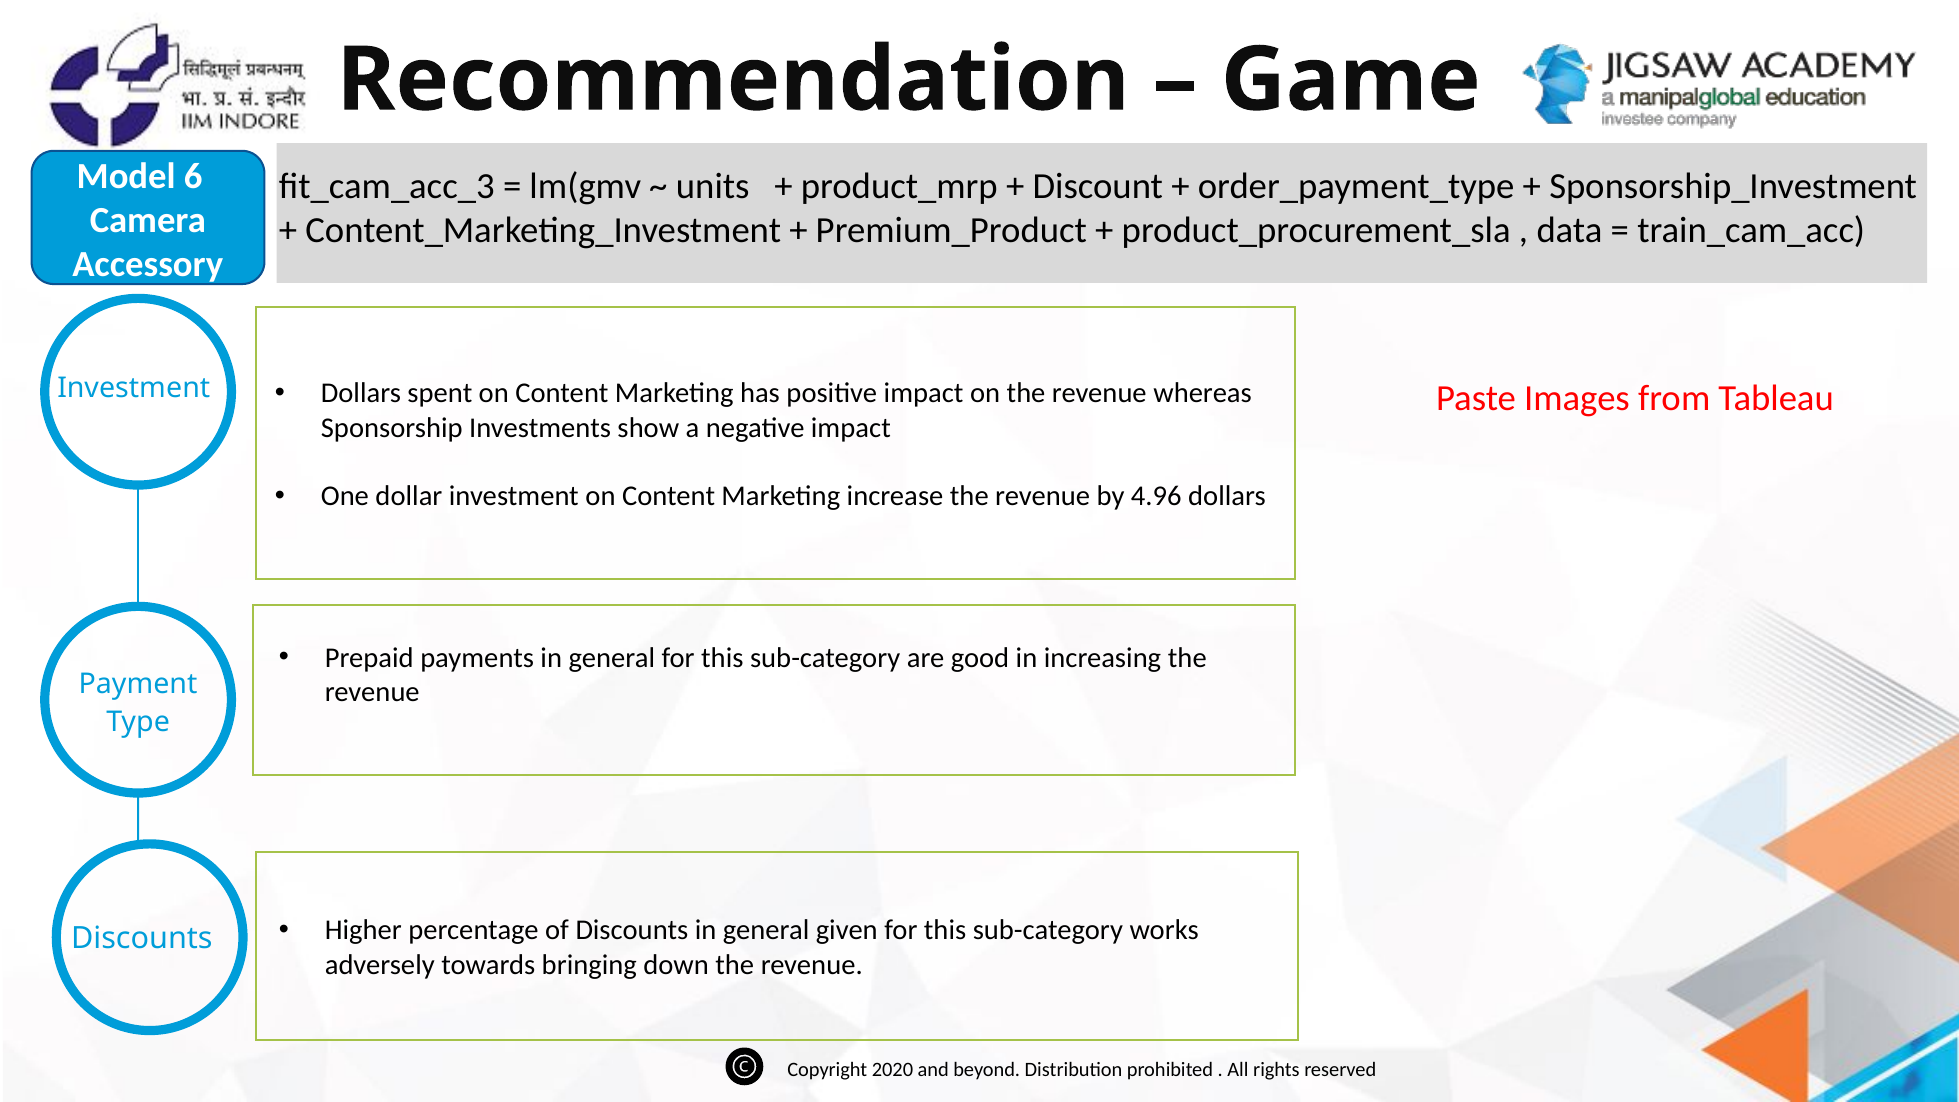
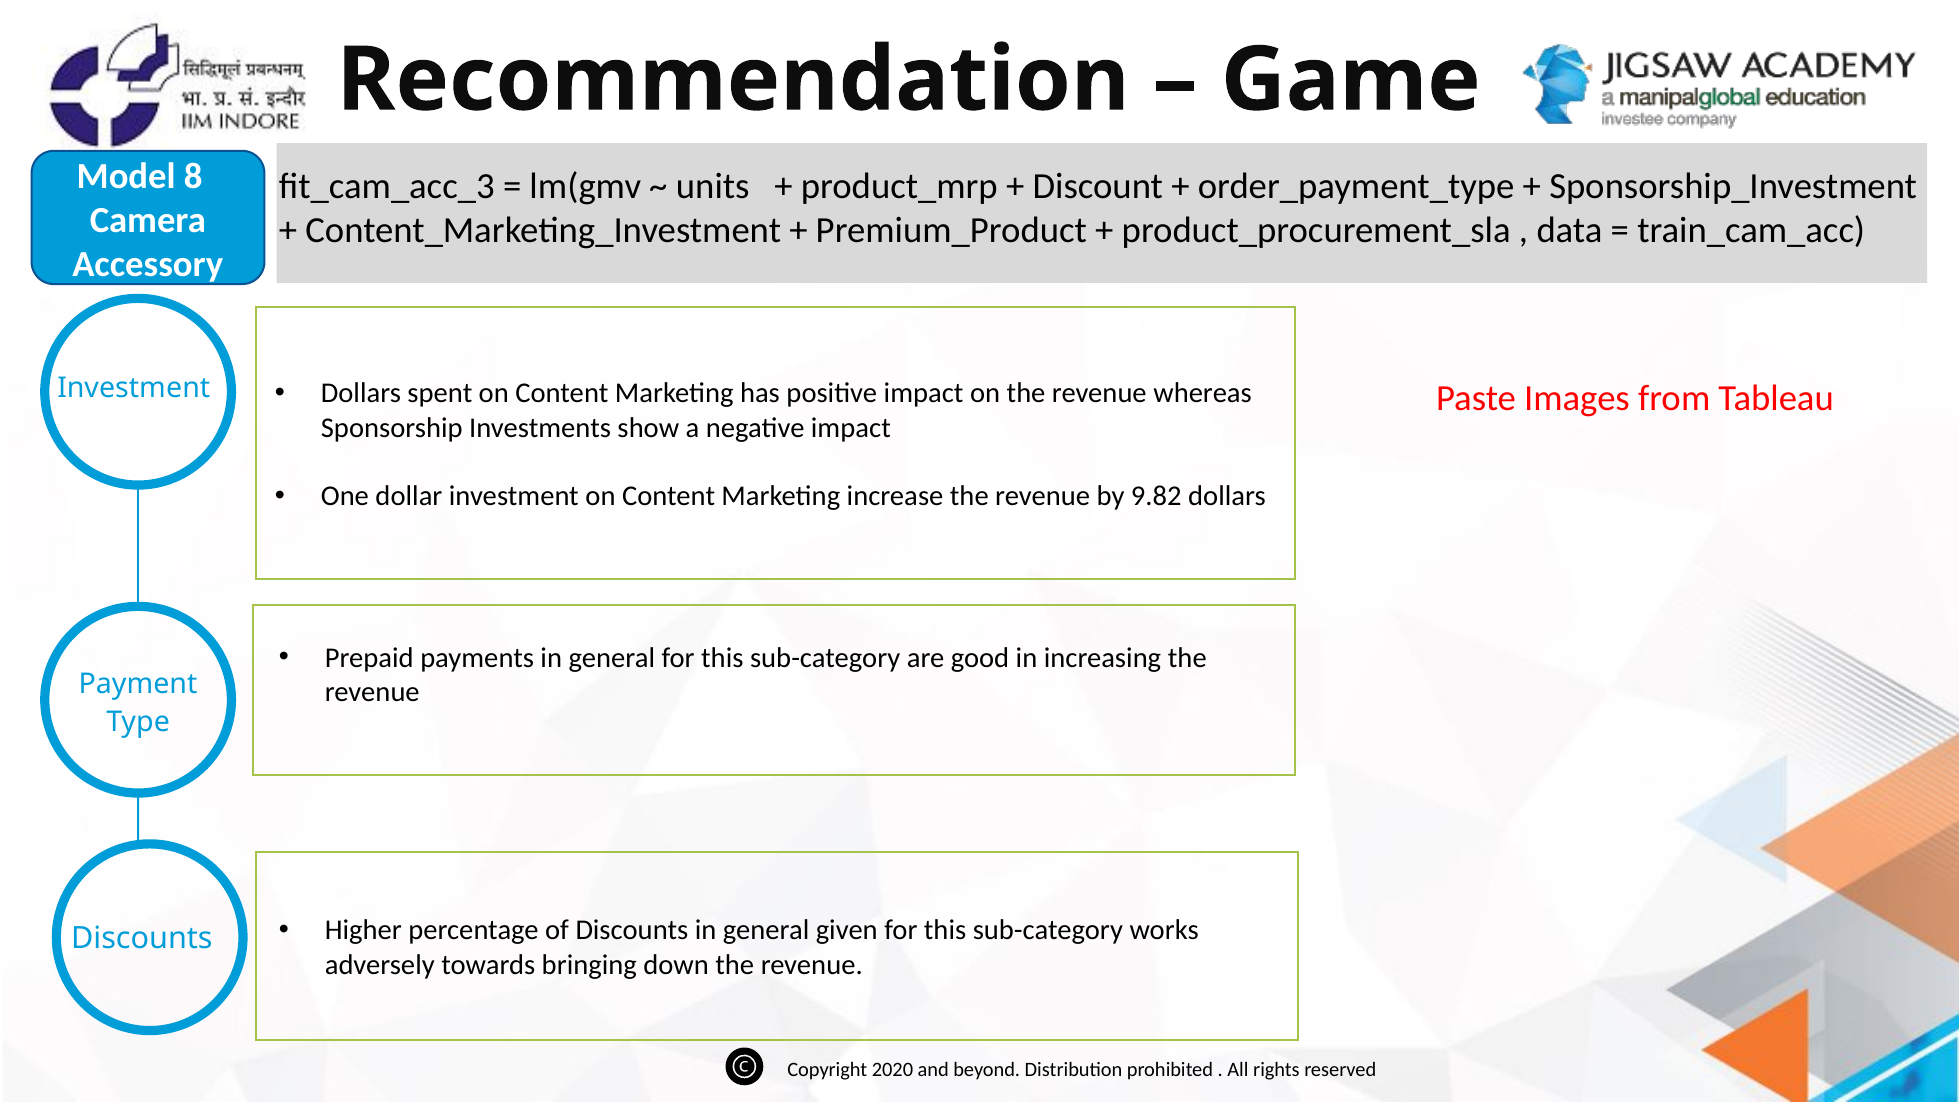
6: 6 -> 8
4.96: 4.96 -> 9.82
